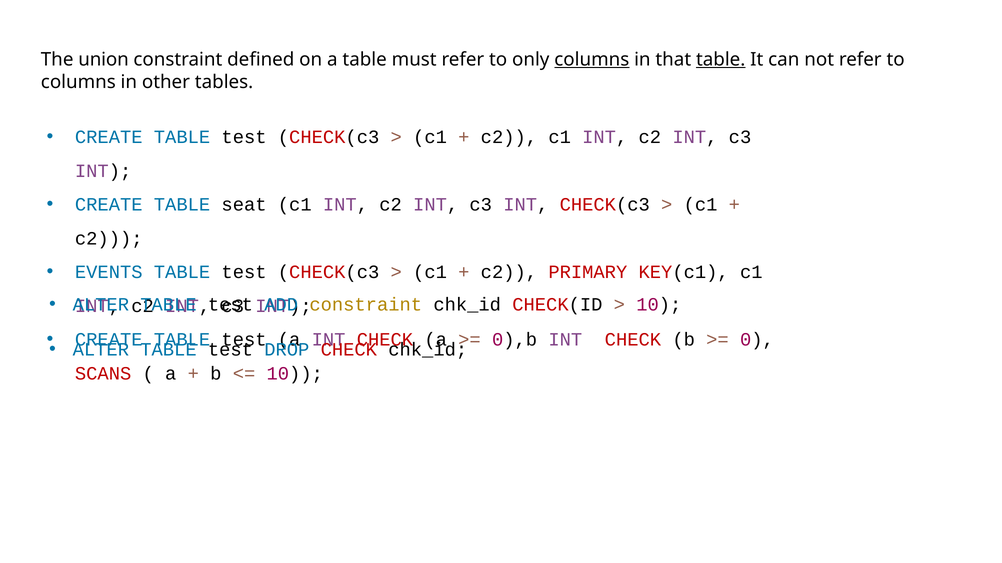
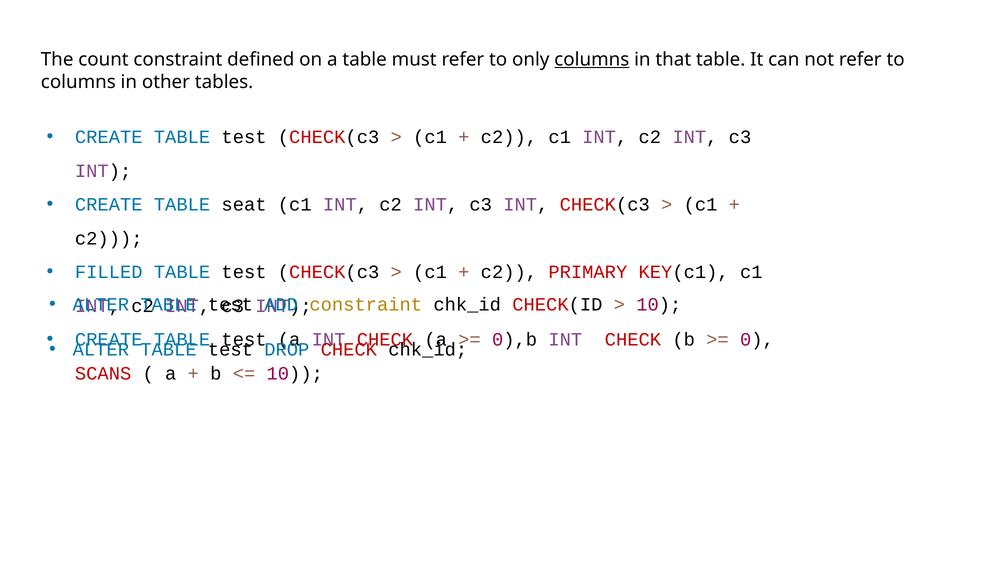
union: union -> count
table at (721, 59) underline: present -> none
EVENTS: EVENTS -> FILLED
